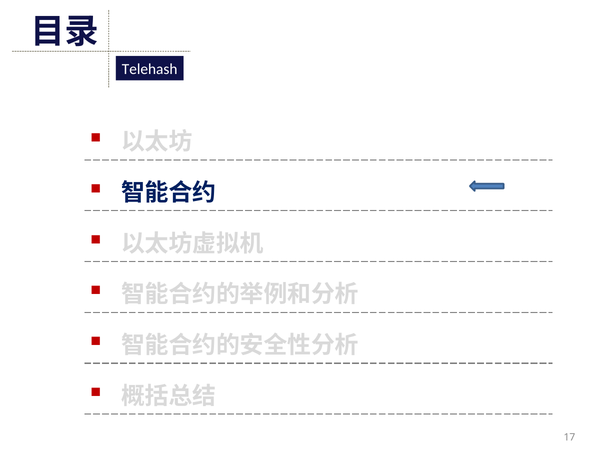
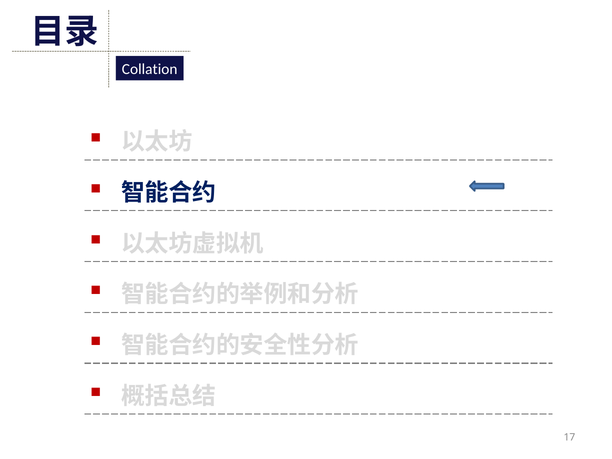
Telehash: Telehash -> Collation
